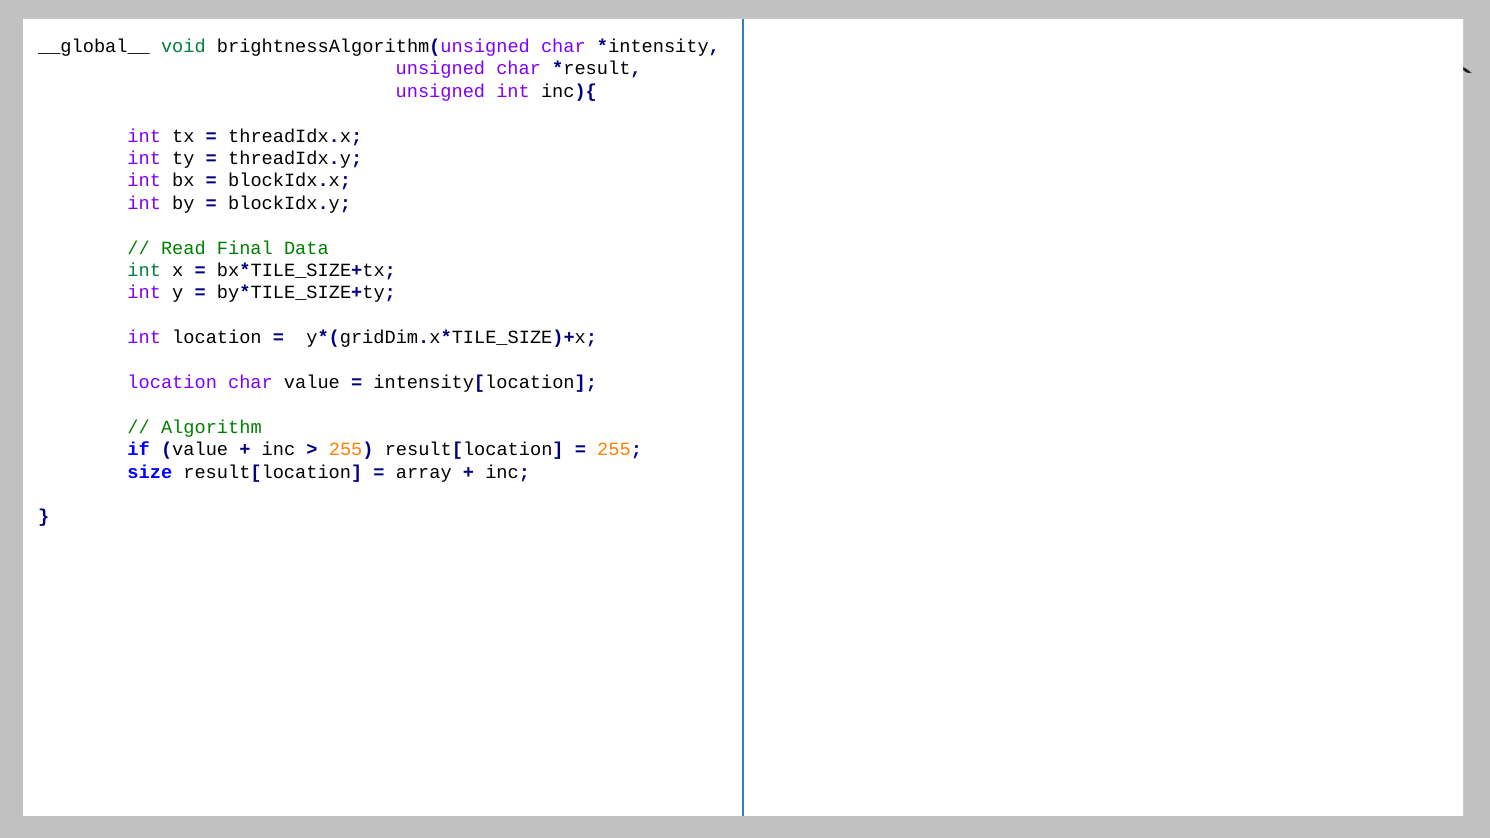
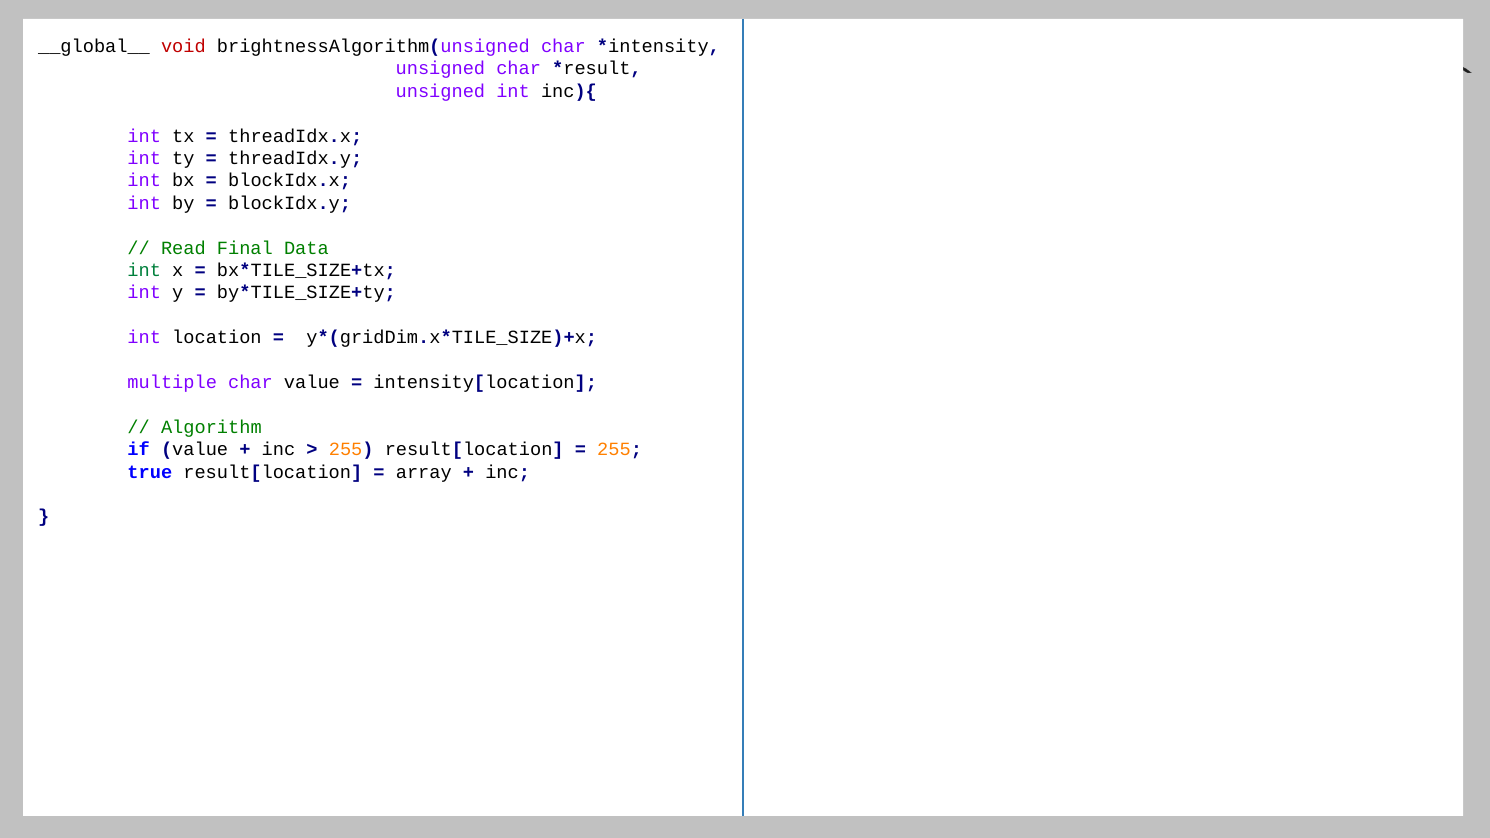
void colour: green -> red
location at (172, 382): location -> multiple
size: size -> true
